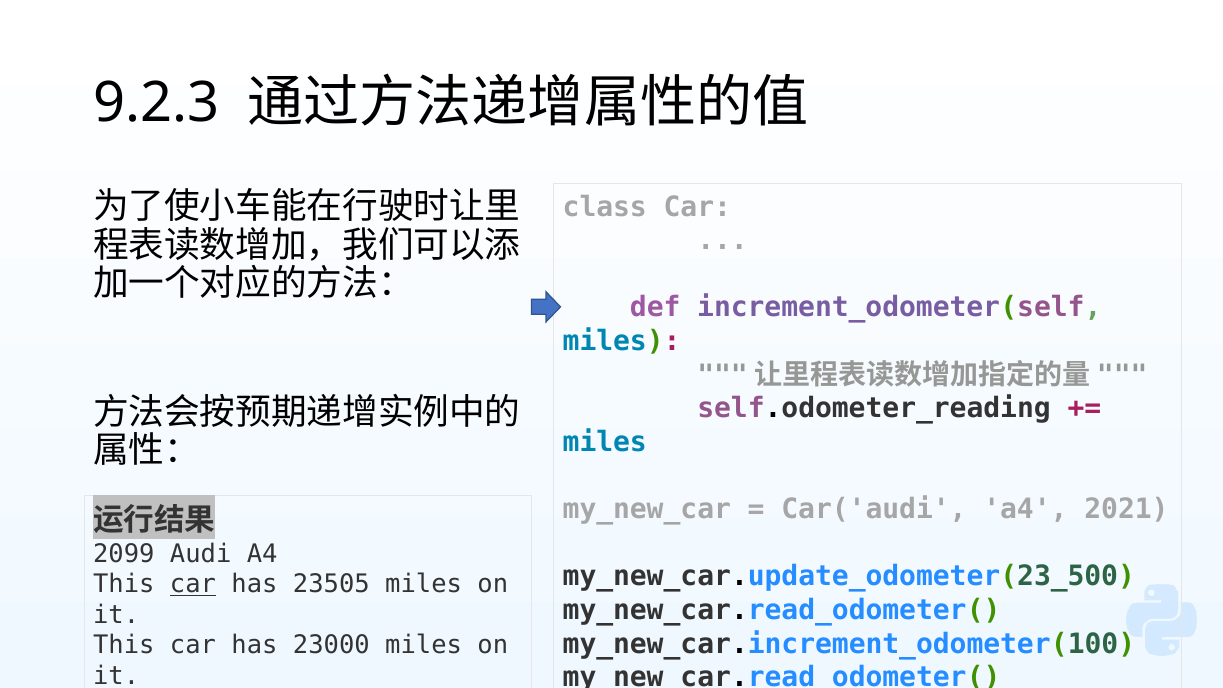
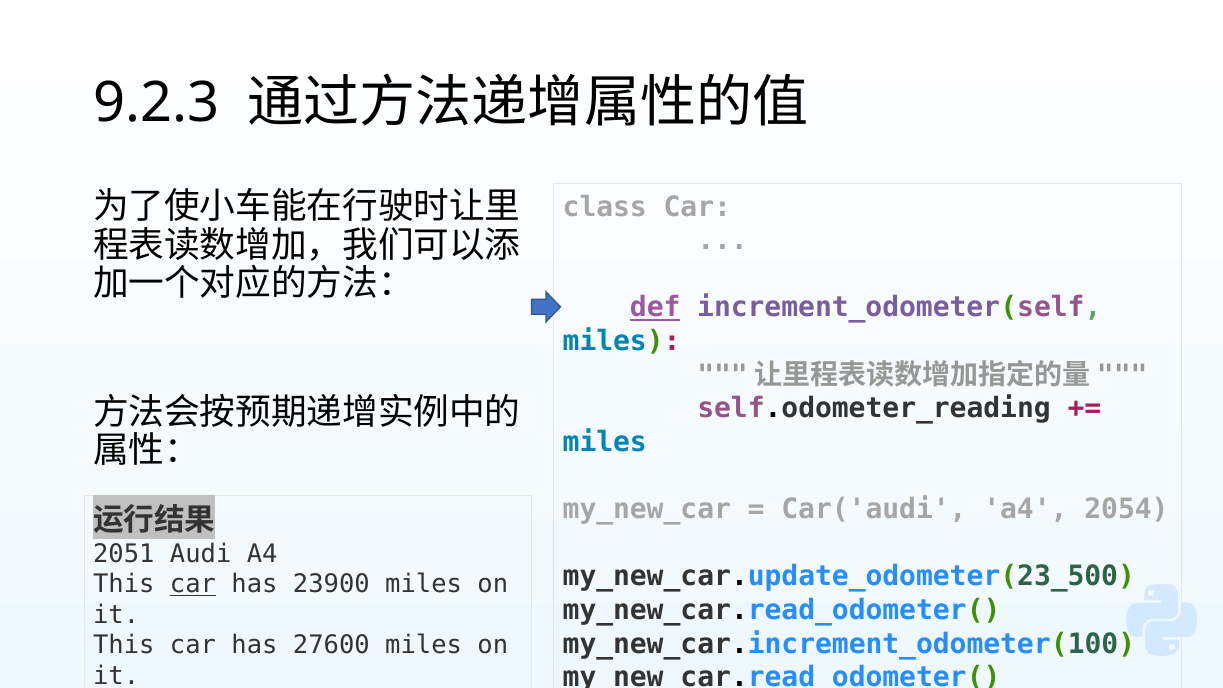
def underline: none -> present
2021: 2021 -> 2054
2099: 2099 -> 2051
23505: 23505 -> 23900
23000: 23000 -> 27600
